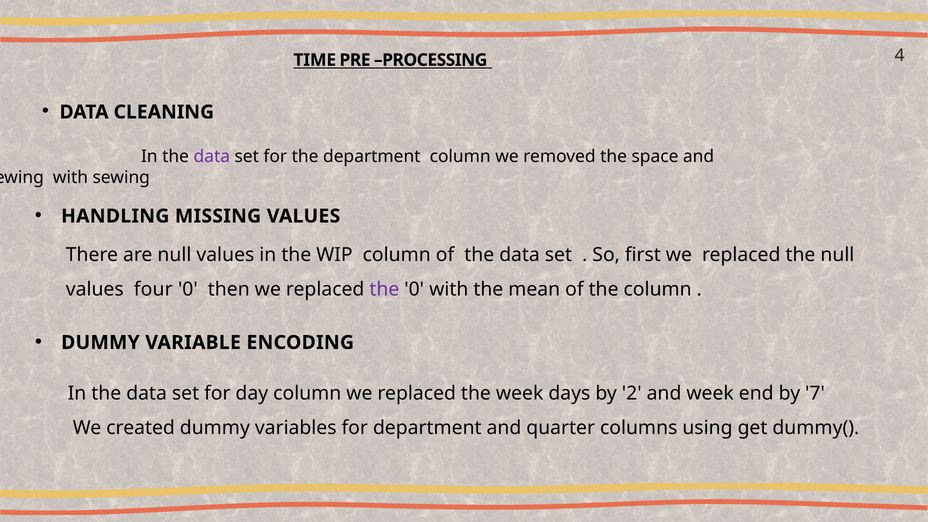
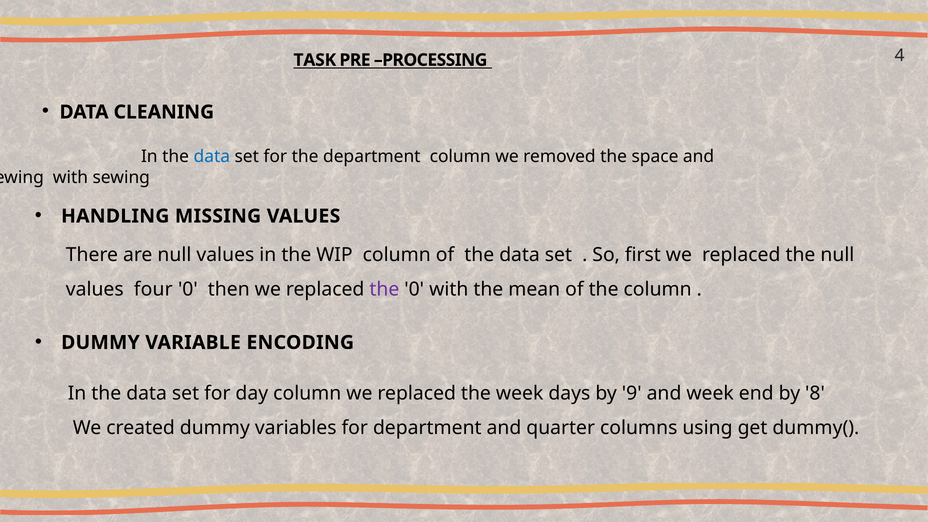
TIME: TIME -> TASK
data at (212, 156) colour: purple -> blue
2: 2 -> 9
7: 7 -> 8
